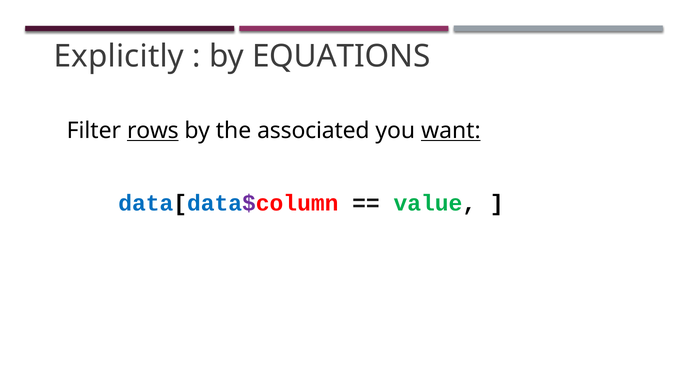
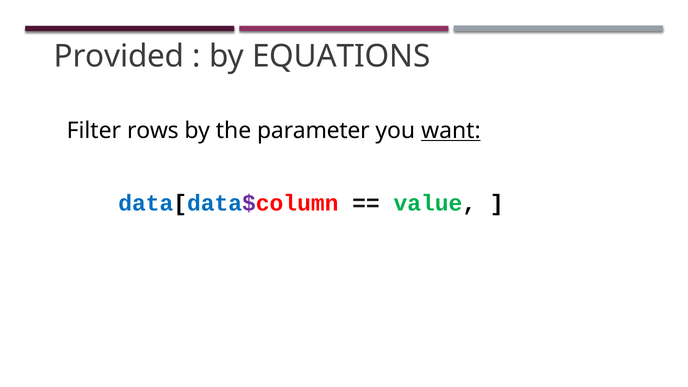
Explicitly: Explicitly -> Provided
rows underline: present -> none
associated: associated -> parameter
